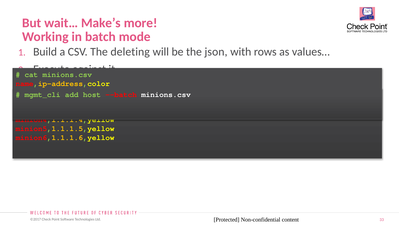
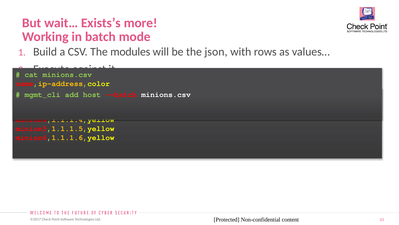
Make’s: Make’s -> Exists’s
deleting: deleting -> modules
